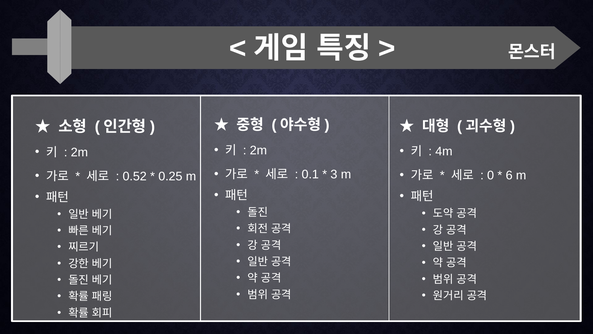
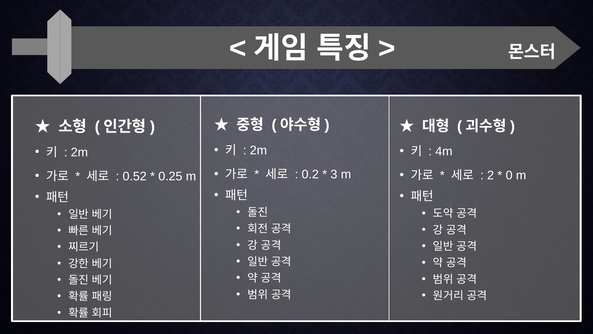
0.1: 0.1 -> 0.2
0: 0 -> 2
6: 6 -> 0
